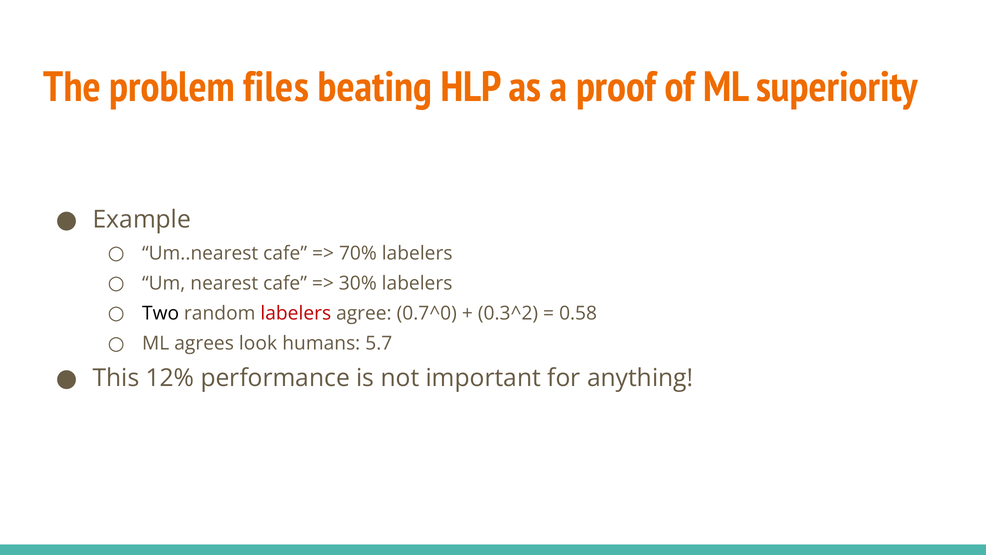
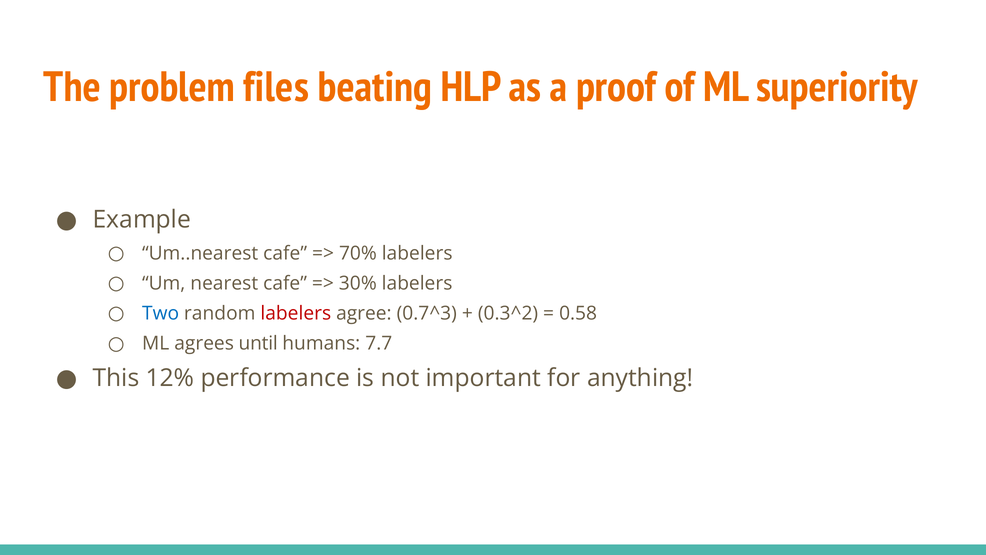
Two colour: black -> blue
0.7^0: 0.7^0 -> 0.7^3
look: look -> until
5.7: 5.7 -> 7.7
